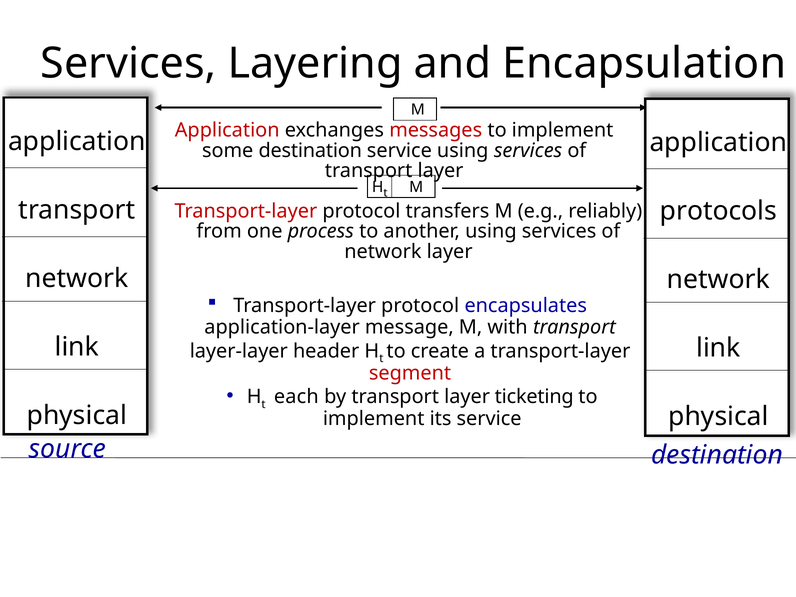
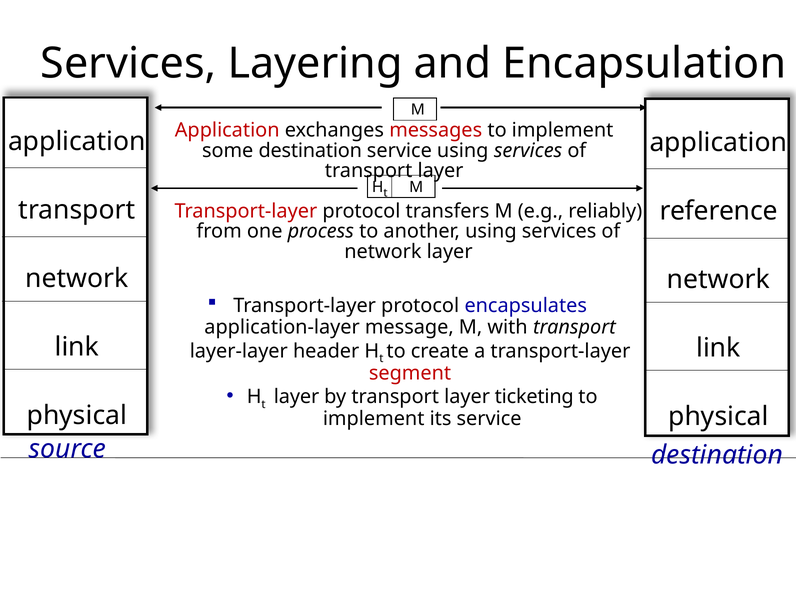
protocols: protocols -> reference
each at (296, 397): each -> layer
